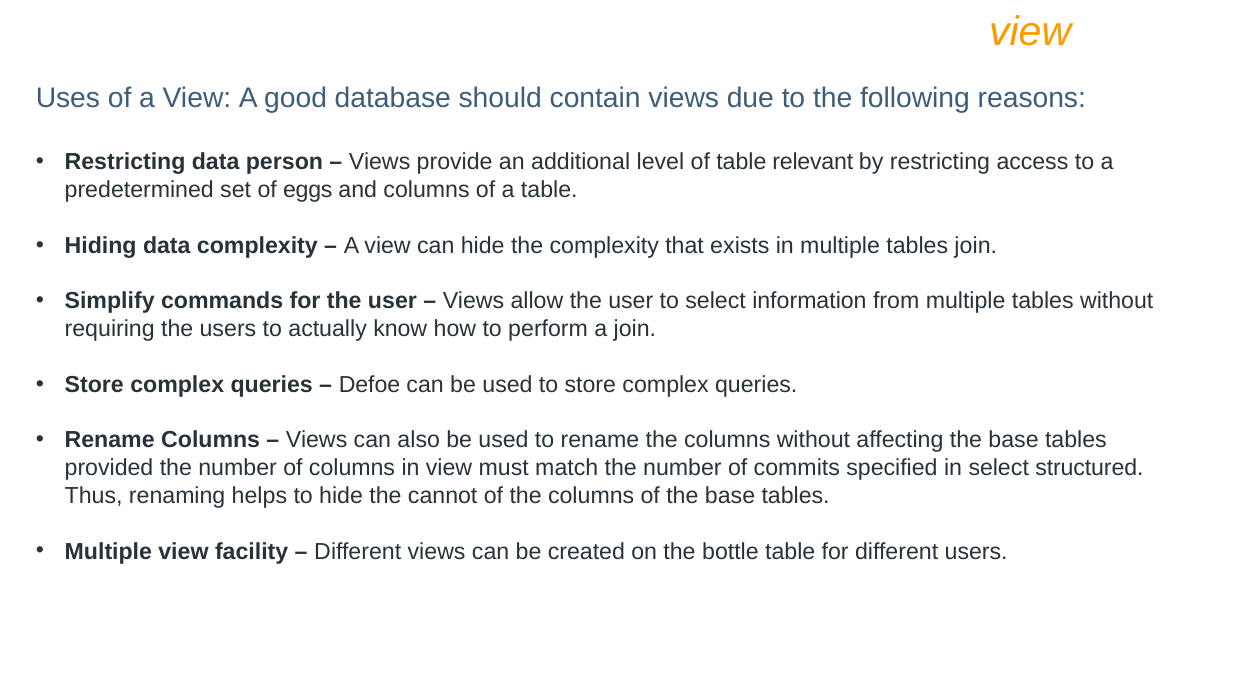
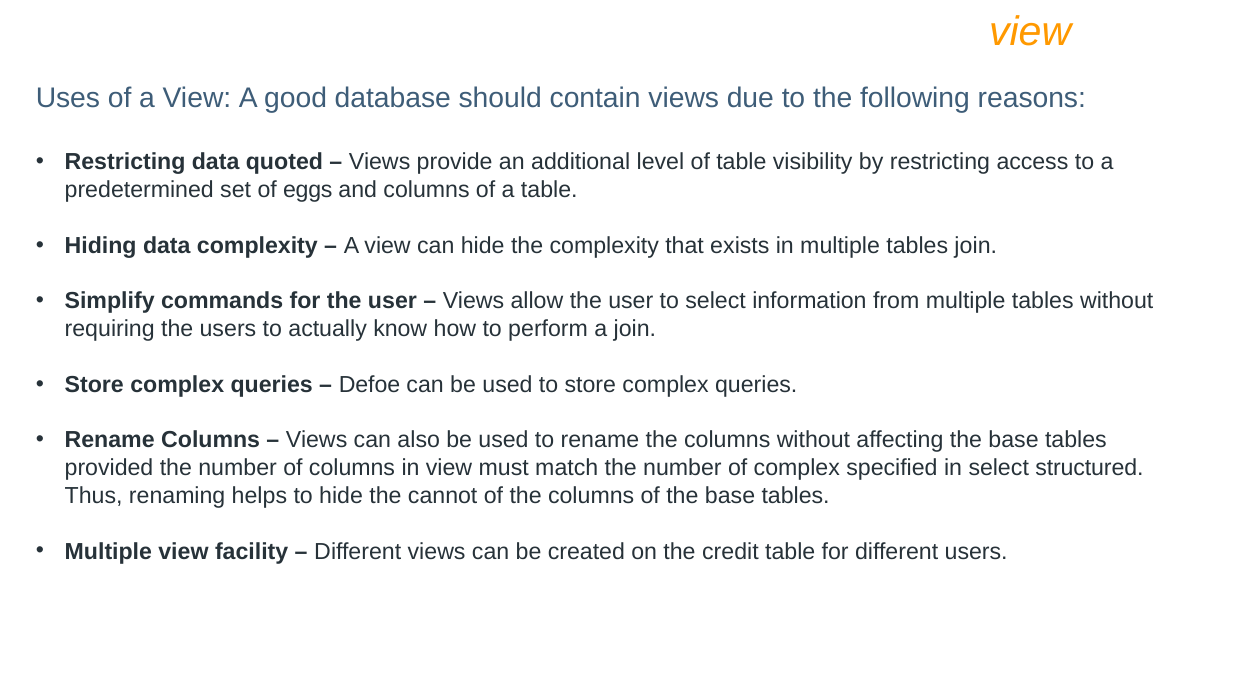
person: person -> quoted
relevant: relevant -> visibility
of commits: commits -> complex
bottle: bottle -> credit
